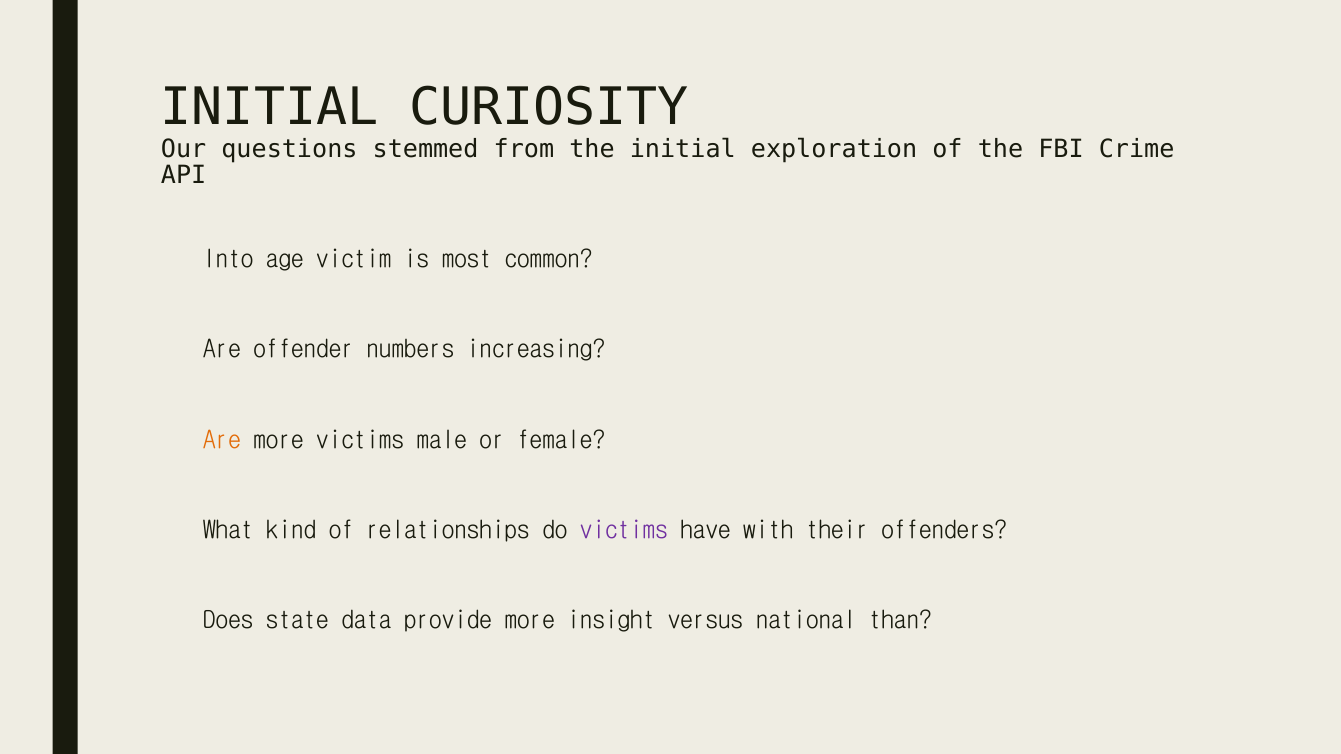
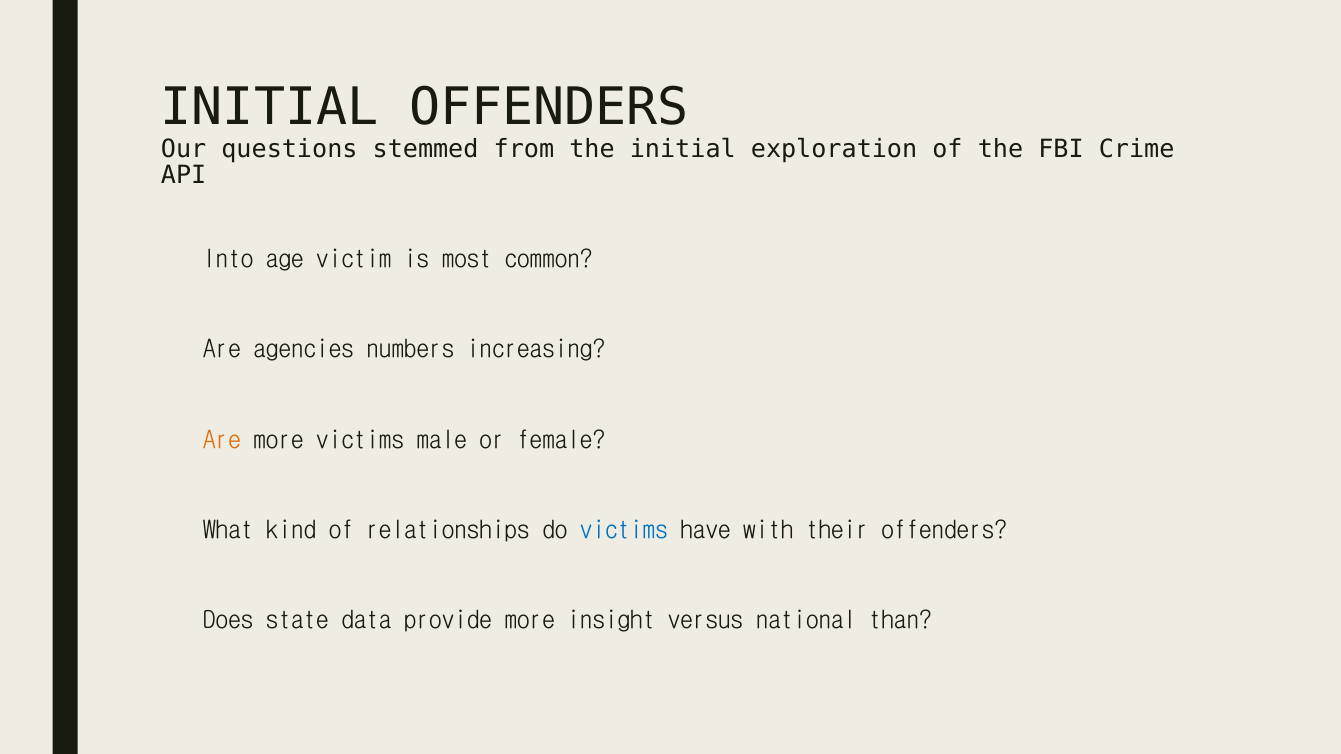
INITIAL CURIOSITY: CURIOSITY -> OFFENDERS
offender: offender -> agencies
victims at (624, 530) colour: purple -> blue
